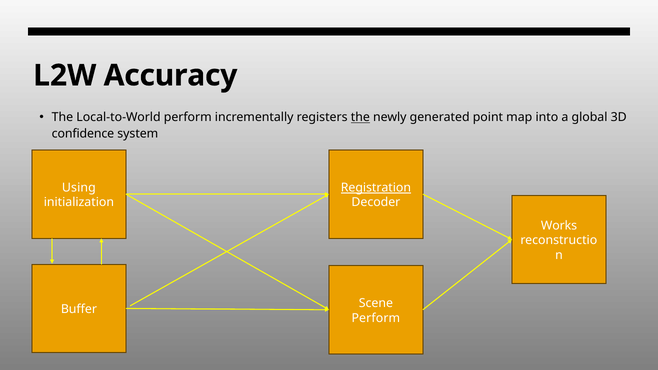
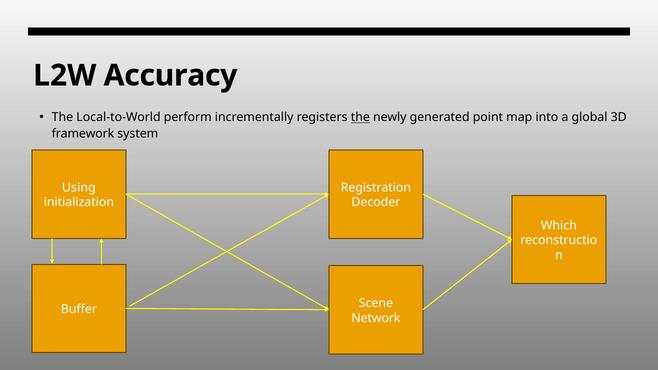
confidence: confidence -> framework
Registration underline: present -> none
Works: Works -> Which
Perform at (376, 318): Perform -> Network
